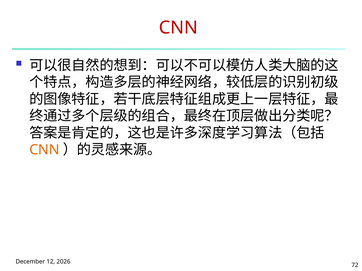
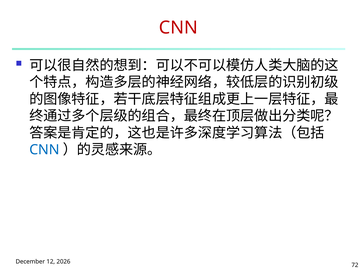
CNN at (44, 150) colour: orange -> blue
